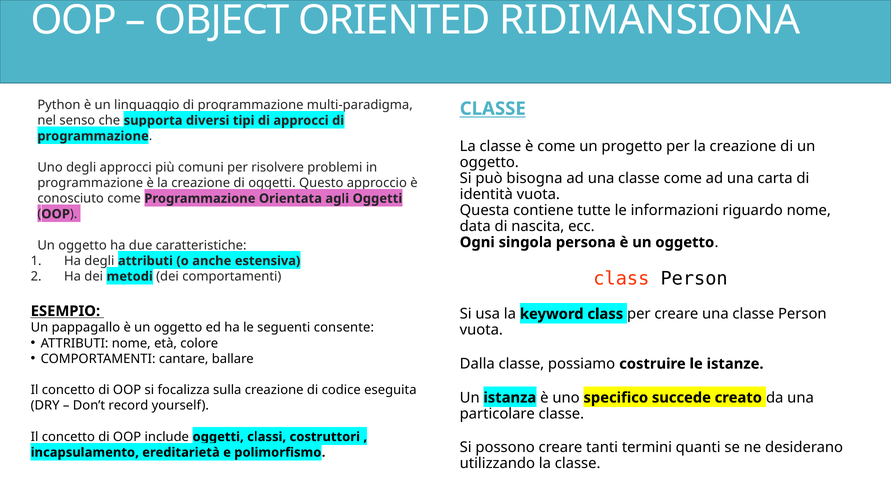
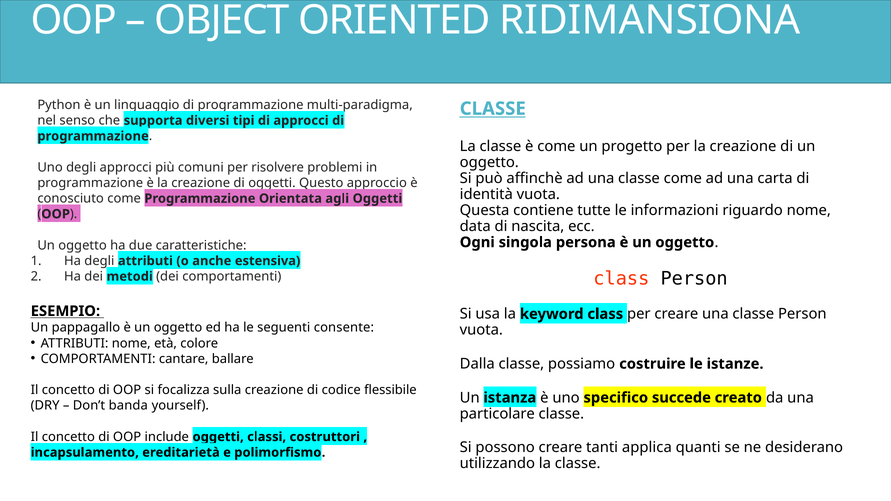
bisogna: bisogna -> affinchè
eseguita: eseguita -> flessibile
record: record -> banda
termini: termini -> applica
